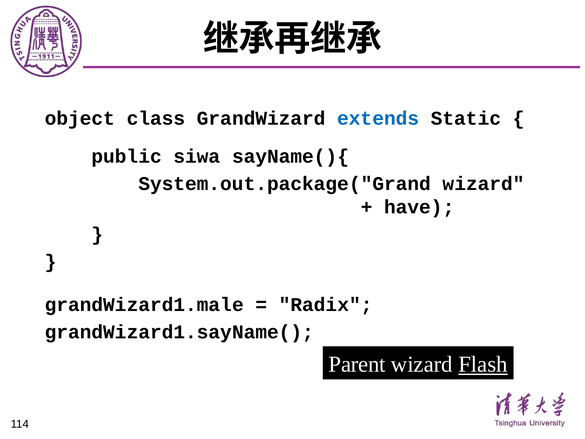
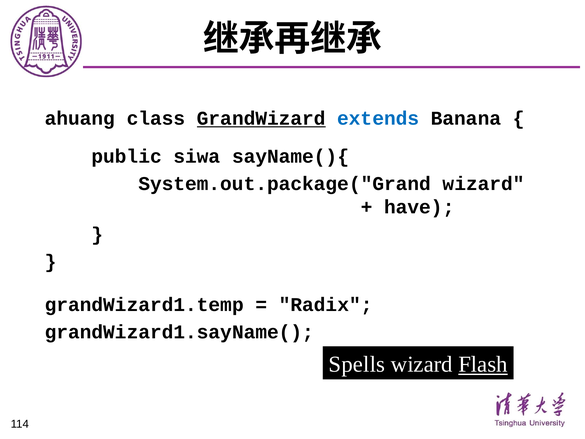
object: object -> ahuang
GrandWizard underline: none -> present
Static: Static -> Banana
grandWizard1.male: grandWizard1.male -> grandWizard1.temp
Parent: Parent -> Spells
